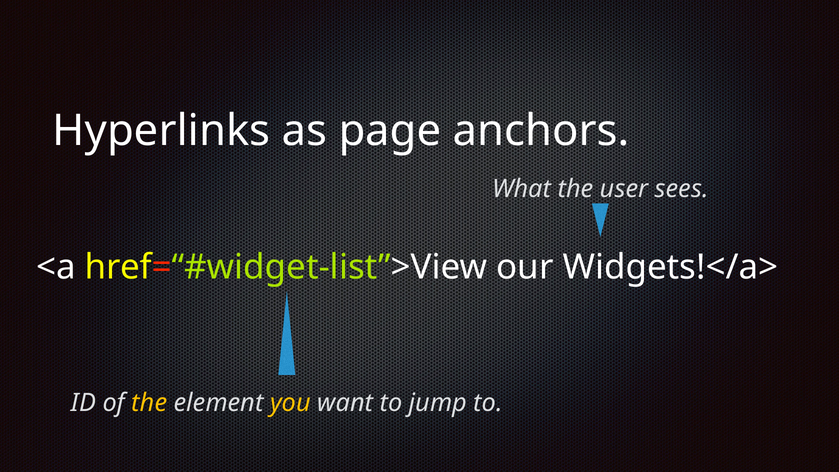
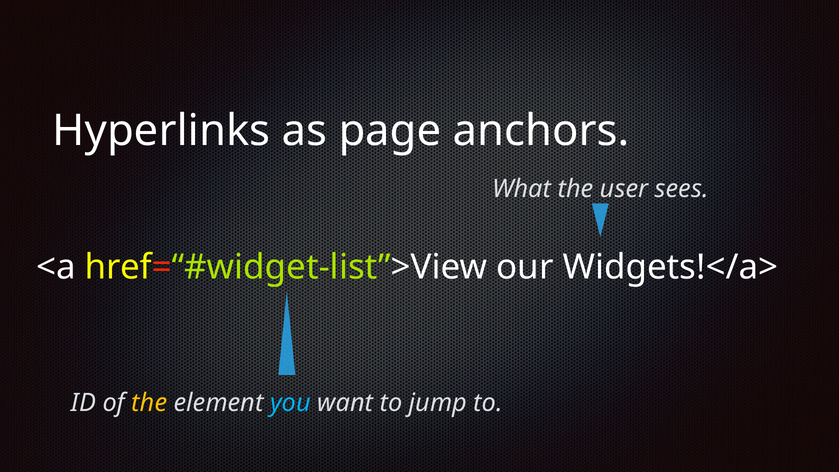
you colour: yellow -> light blue
